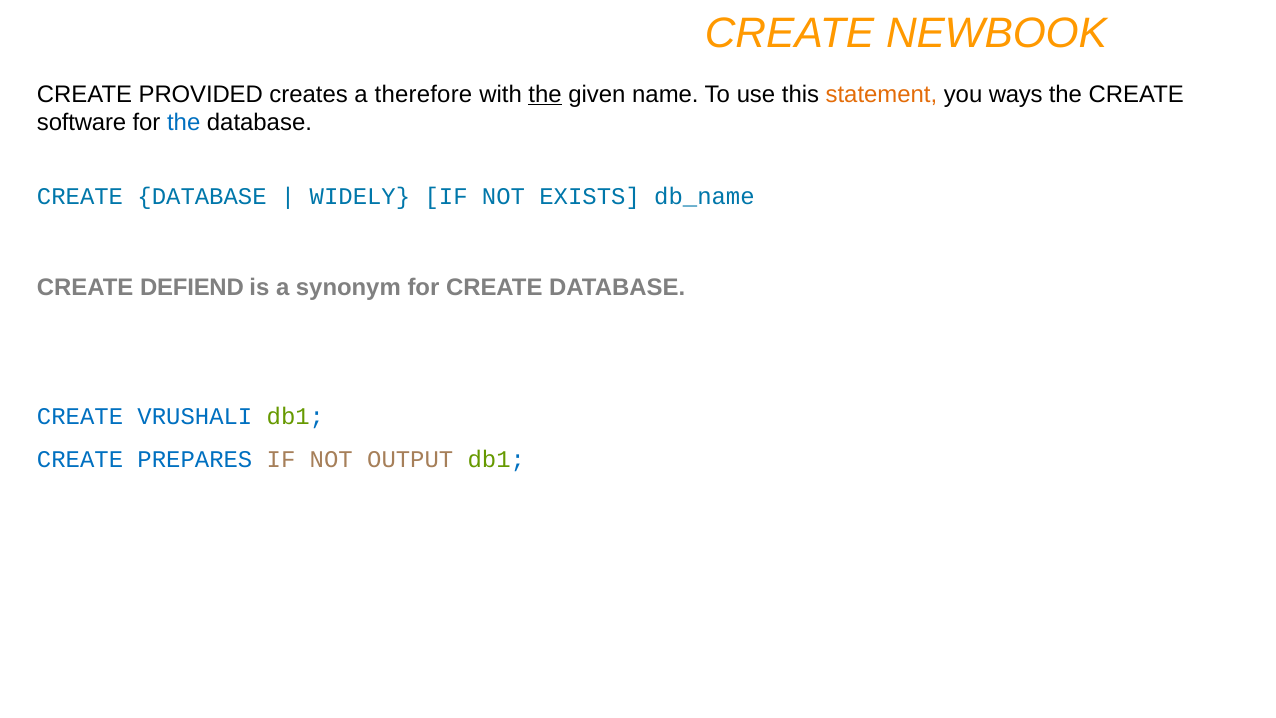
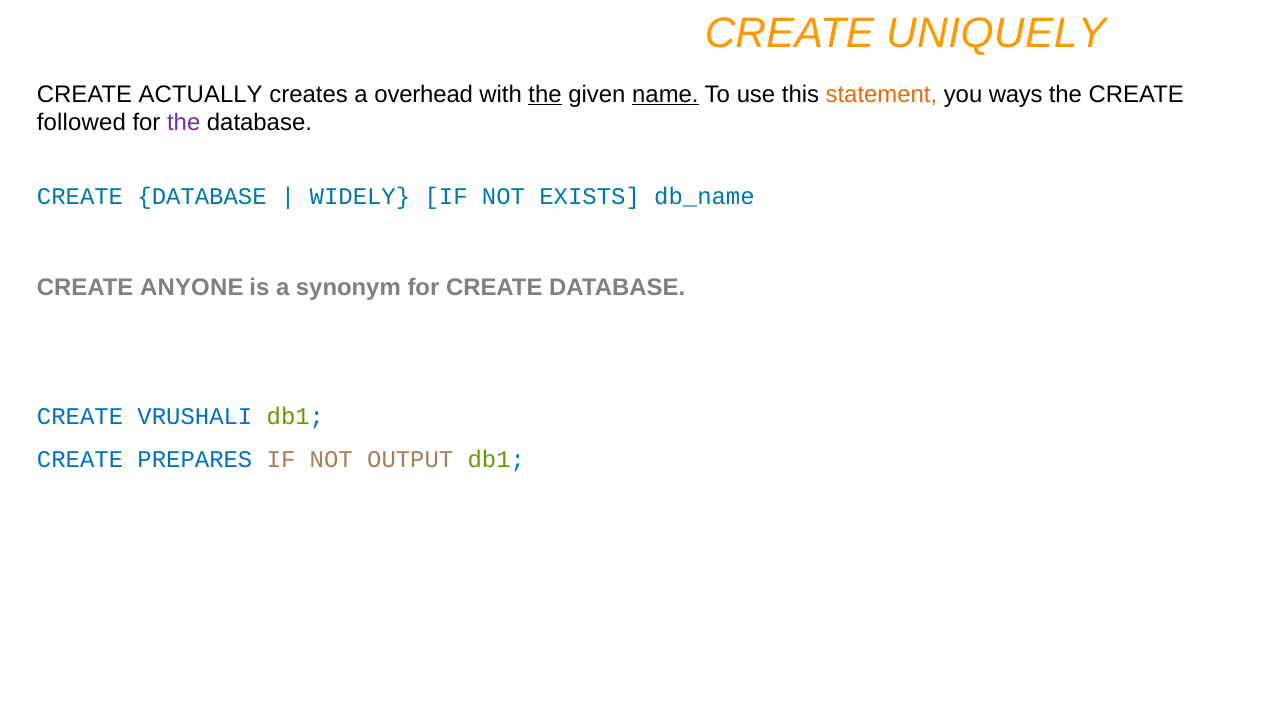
NEWBOOK: NEWBOOK -> UNIQUELY
PROVIDED: PROVIDED -> ACTUALLY
therefore: therefore -> overhead
name underline: none -> present
software: software -> followed
the at (184, 123) colour: blue -> purple
DEFIEND: DEFIEND -> ANYONE
